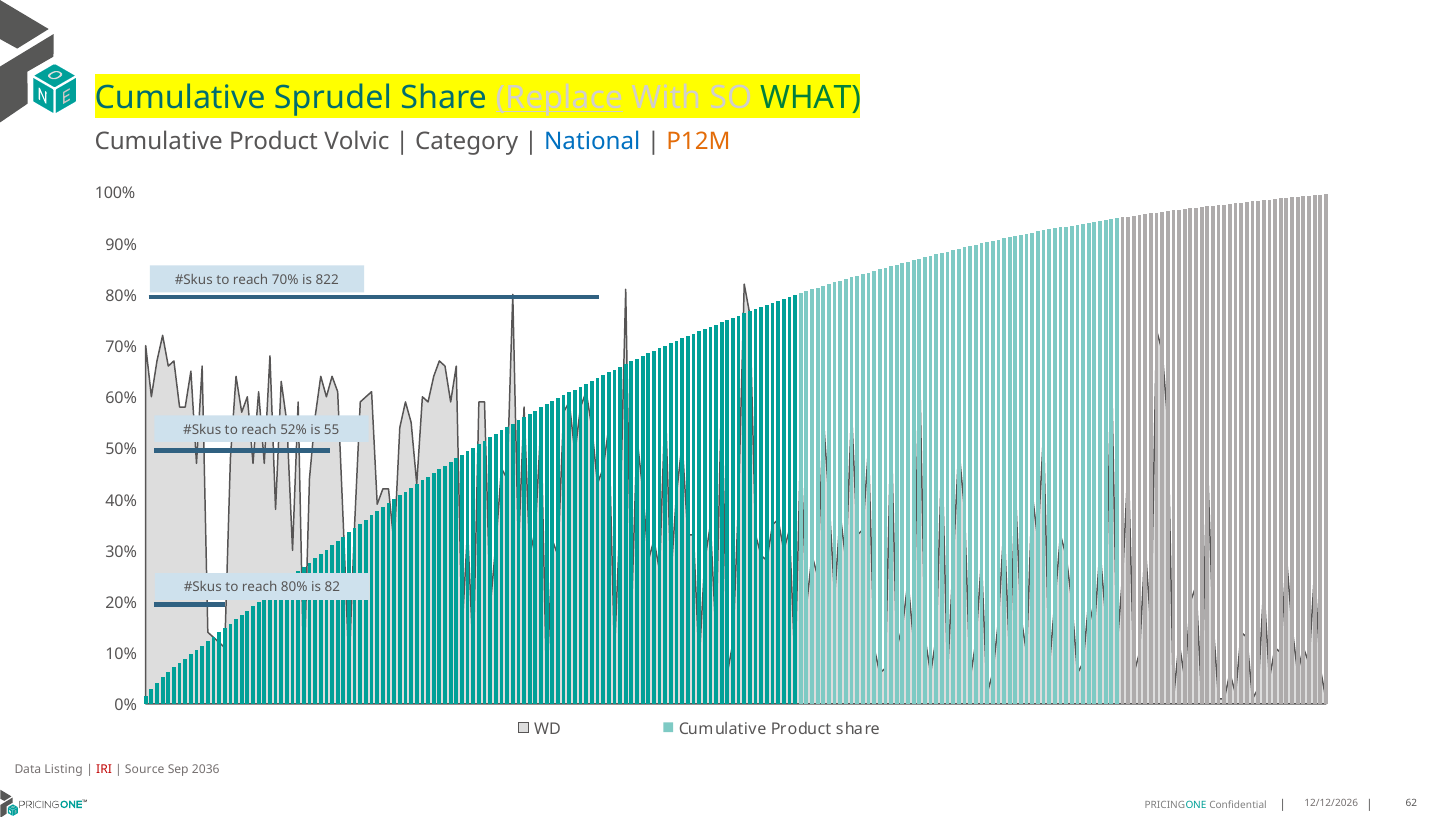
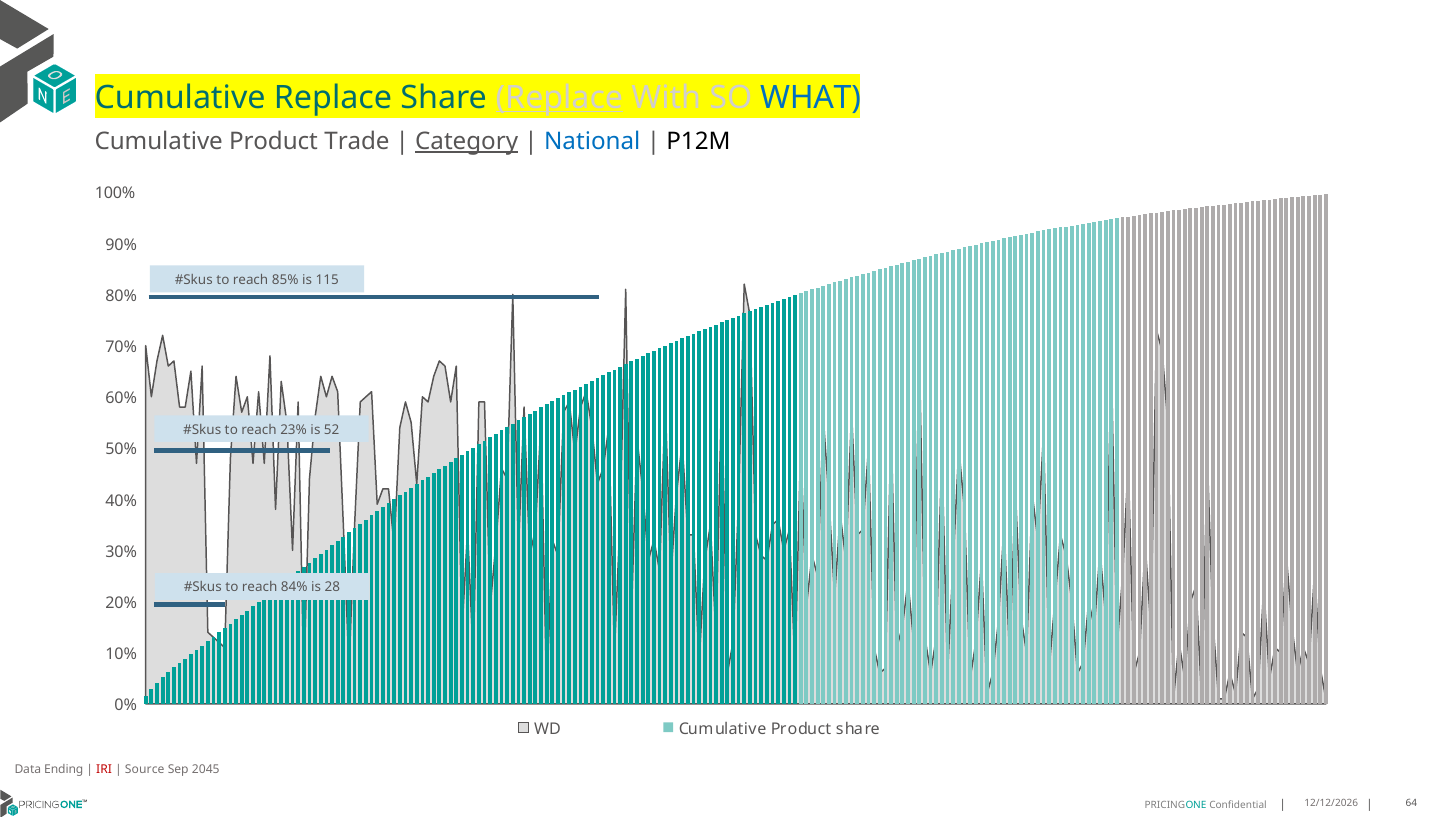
Cumulative Sprudel: Sprudel -> Replace
WHAT colour: green -> blue
Volvic: Volvic -> Trade
Category underline: none -> present
P12M colour: orange -> black
reach 70%: 70% -> 85%
822: 822 -> 115
52%: 52% -> 23%
55: 55 -> 52
reach 80%: 80% -> 84%
82: 82 -> 28
Listing: Listing -> Ending
2036: 2036 -> 2045
62: 62 -> 64
